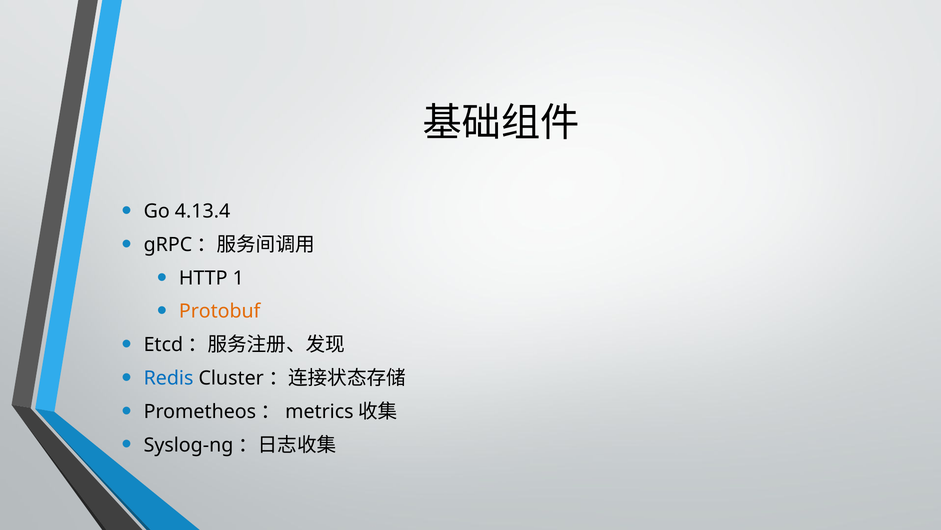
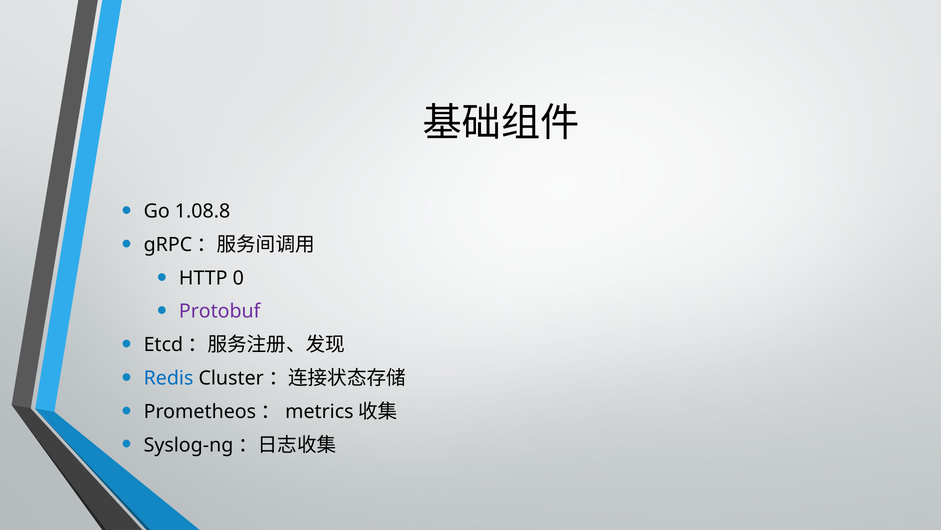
4.13.4: 4.13.4 -> 1.08.8
1: 1 -> 0
Protobuf colour: orange -> purple
